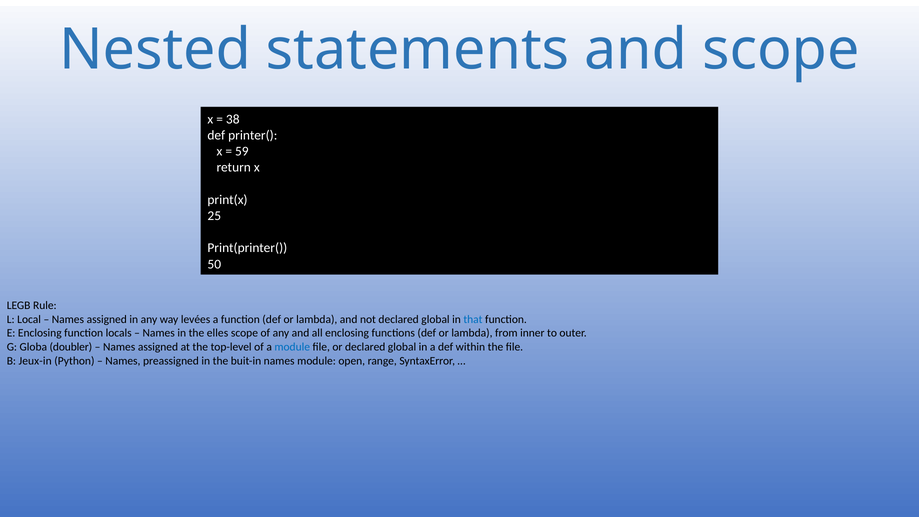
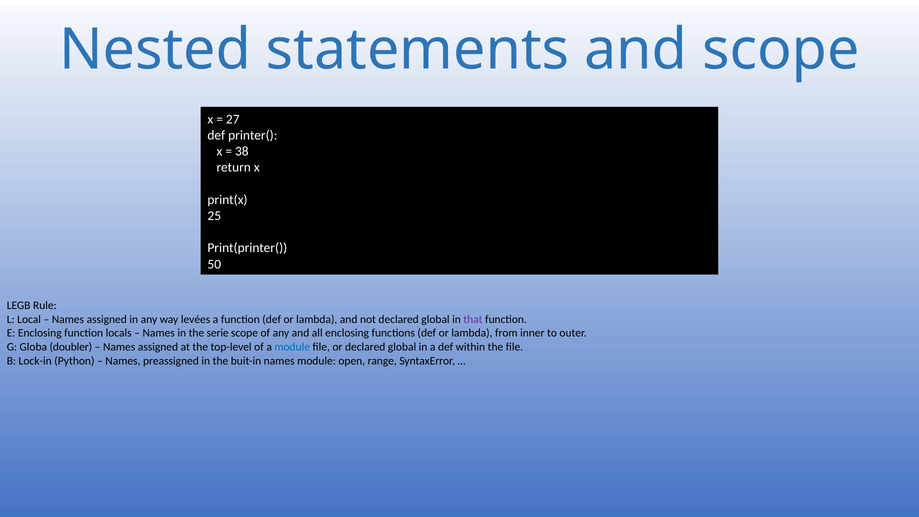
38: 38 -> 27
59: 59 -> 38
that colour: blue -> purple
elles: elles -> serie
Jeux-in: Jeux-in -> Lock-in
